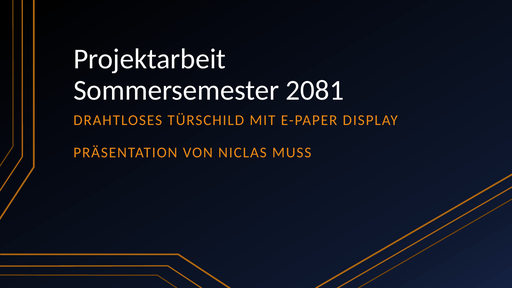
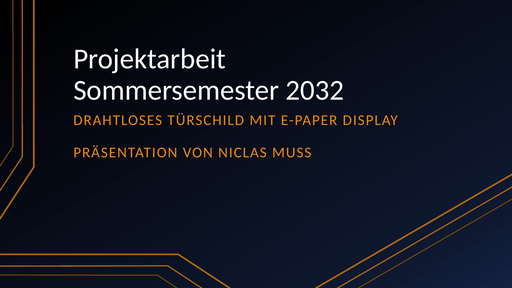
2081: 2081 -> 2032
